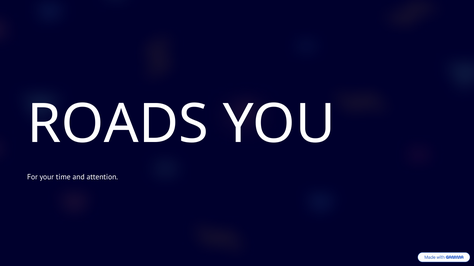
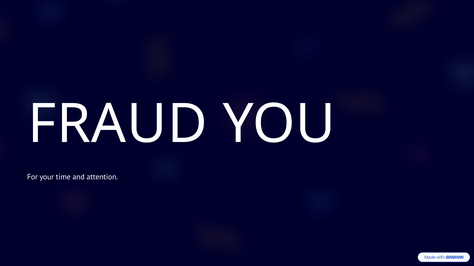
ROADS: ROADS -> FRAUD
